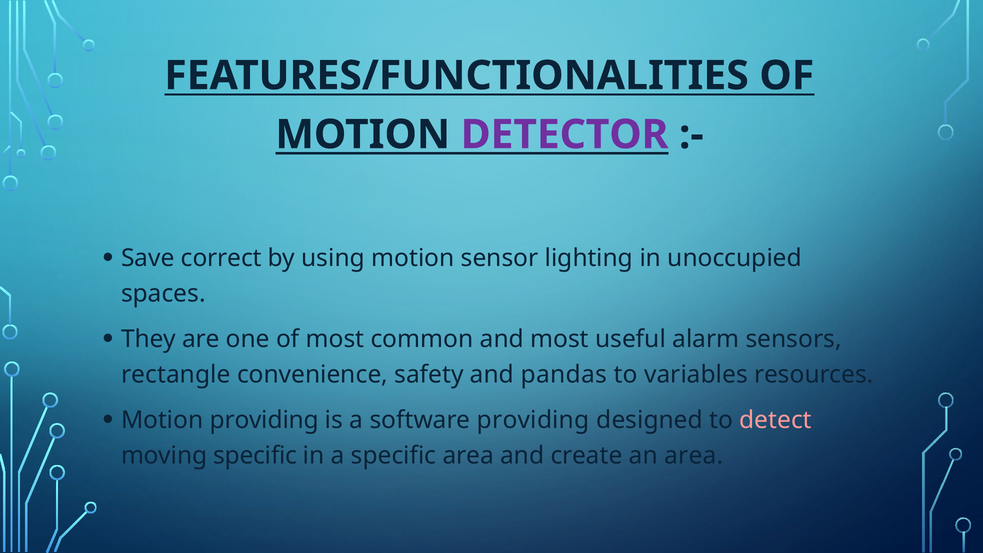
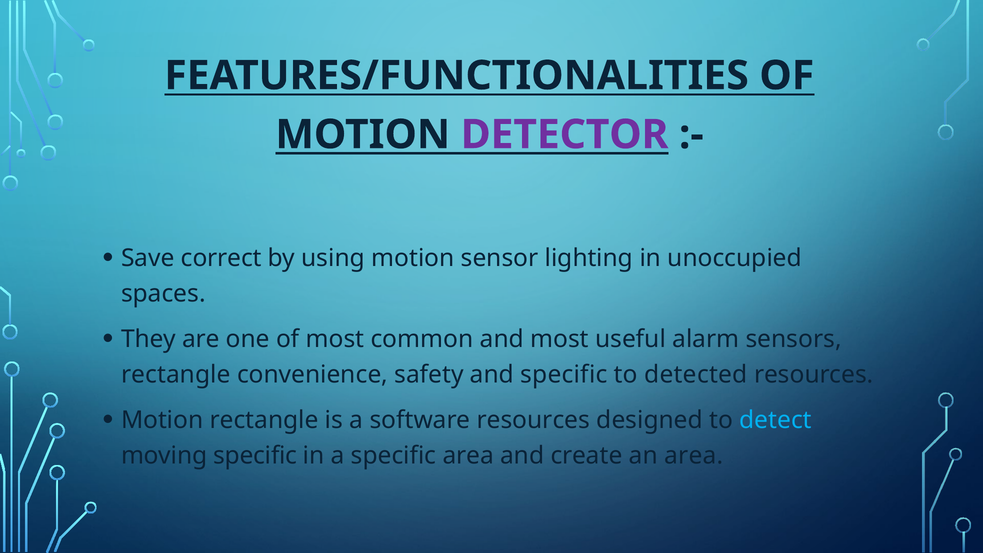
and pandas: pandas -> specific
variables: variables -> detected
Motion providing: providing -> rectangle
software providing: providing -> resources
detect colour: pink -> light blue
